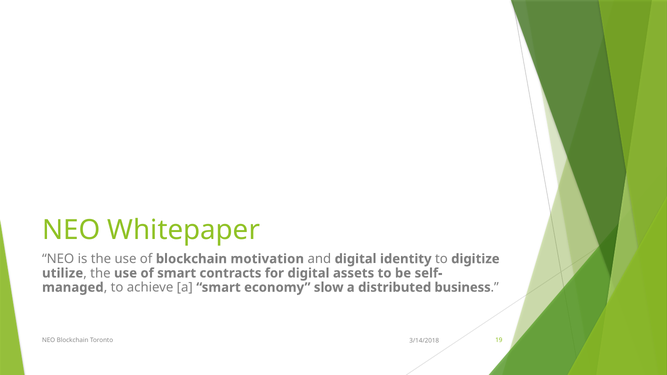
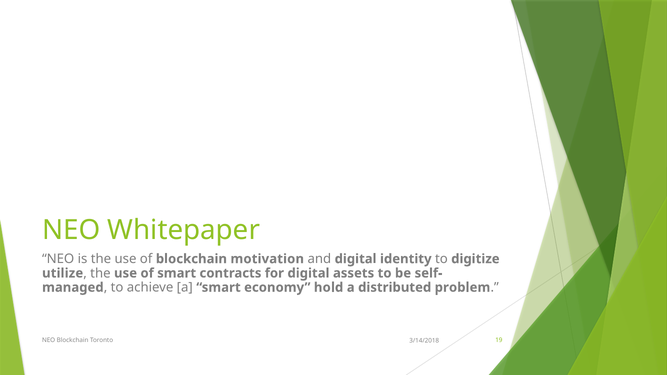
slow: slow -> hold
business: business -> problem
